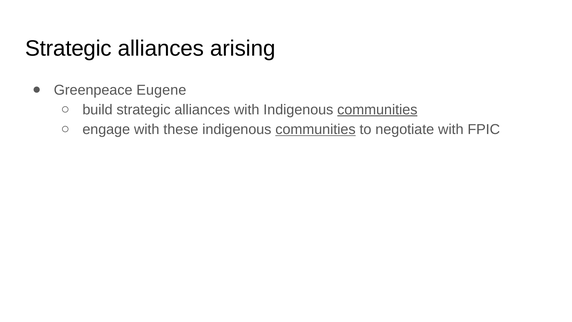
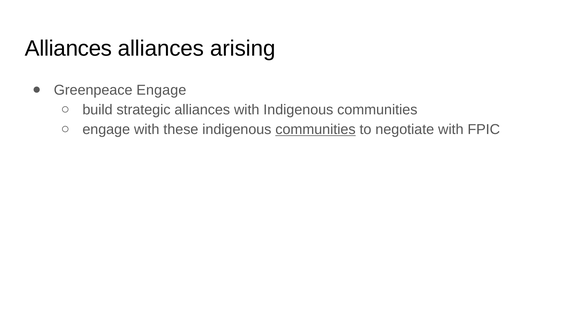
Strategic at (68, 48): Strategic -> Alliances
Greenpeace Eugene: Eugene -> Engage
communities at (377, 110) underline: present -> none
